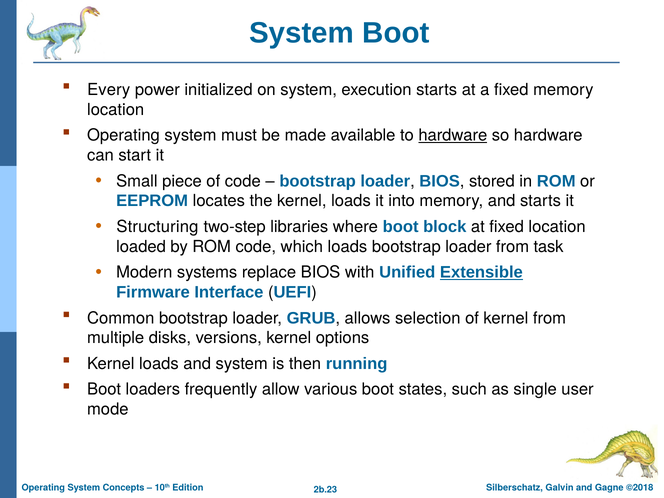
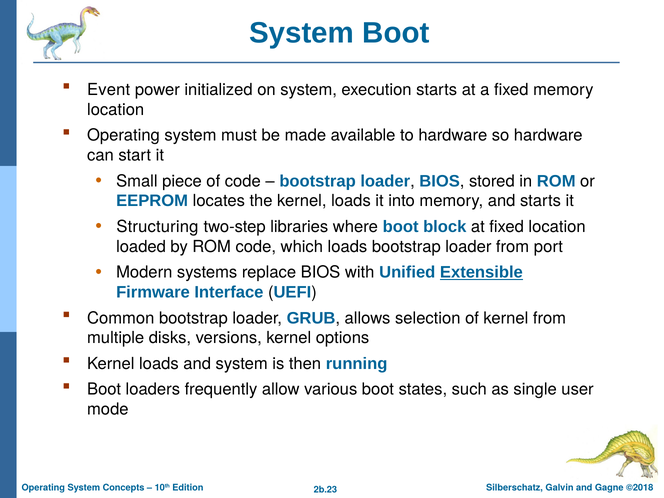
Every: Every -> Event
hardware at (453, 135) underline: present -> none
task: task -> port
